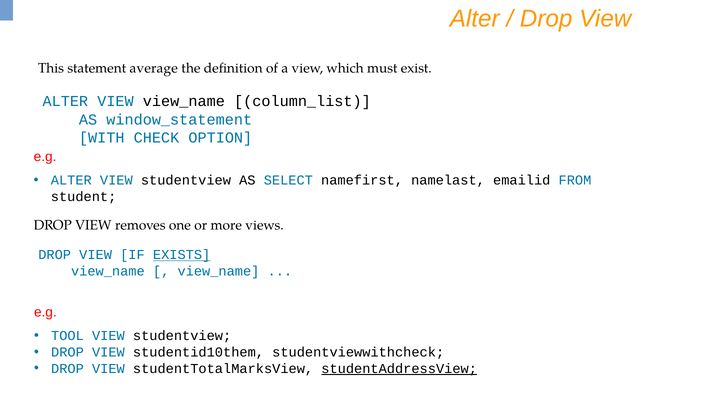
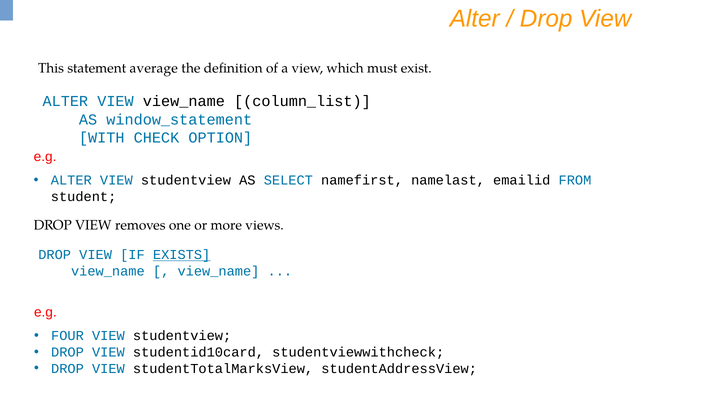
TOOL: TOOL -> FOUR
studentid10them: studentid10them -> studentid10card
studentAddressView underline: present -> none
